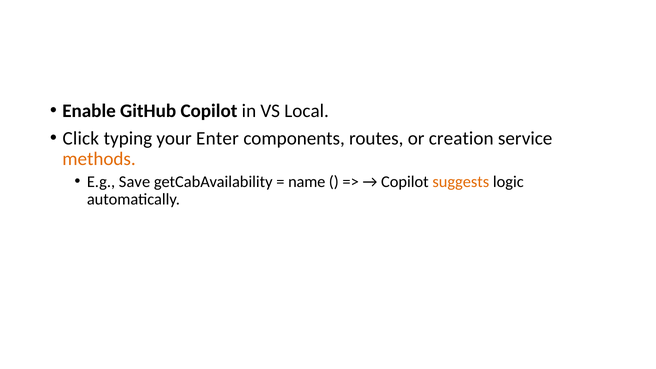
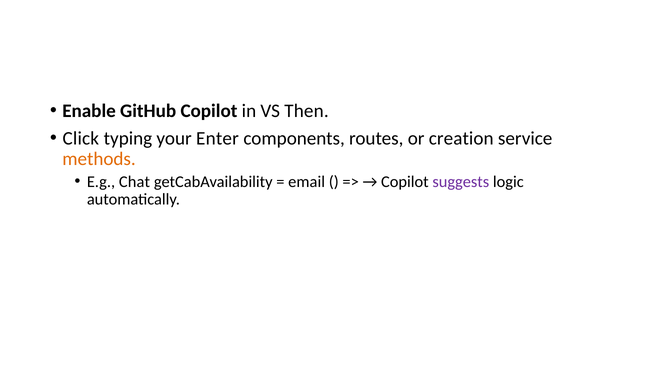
Local: Local -> Then
Save: Save -> Chat
name: name -> email
suggests colour: orange -> purple
